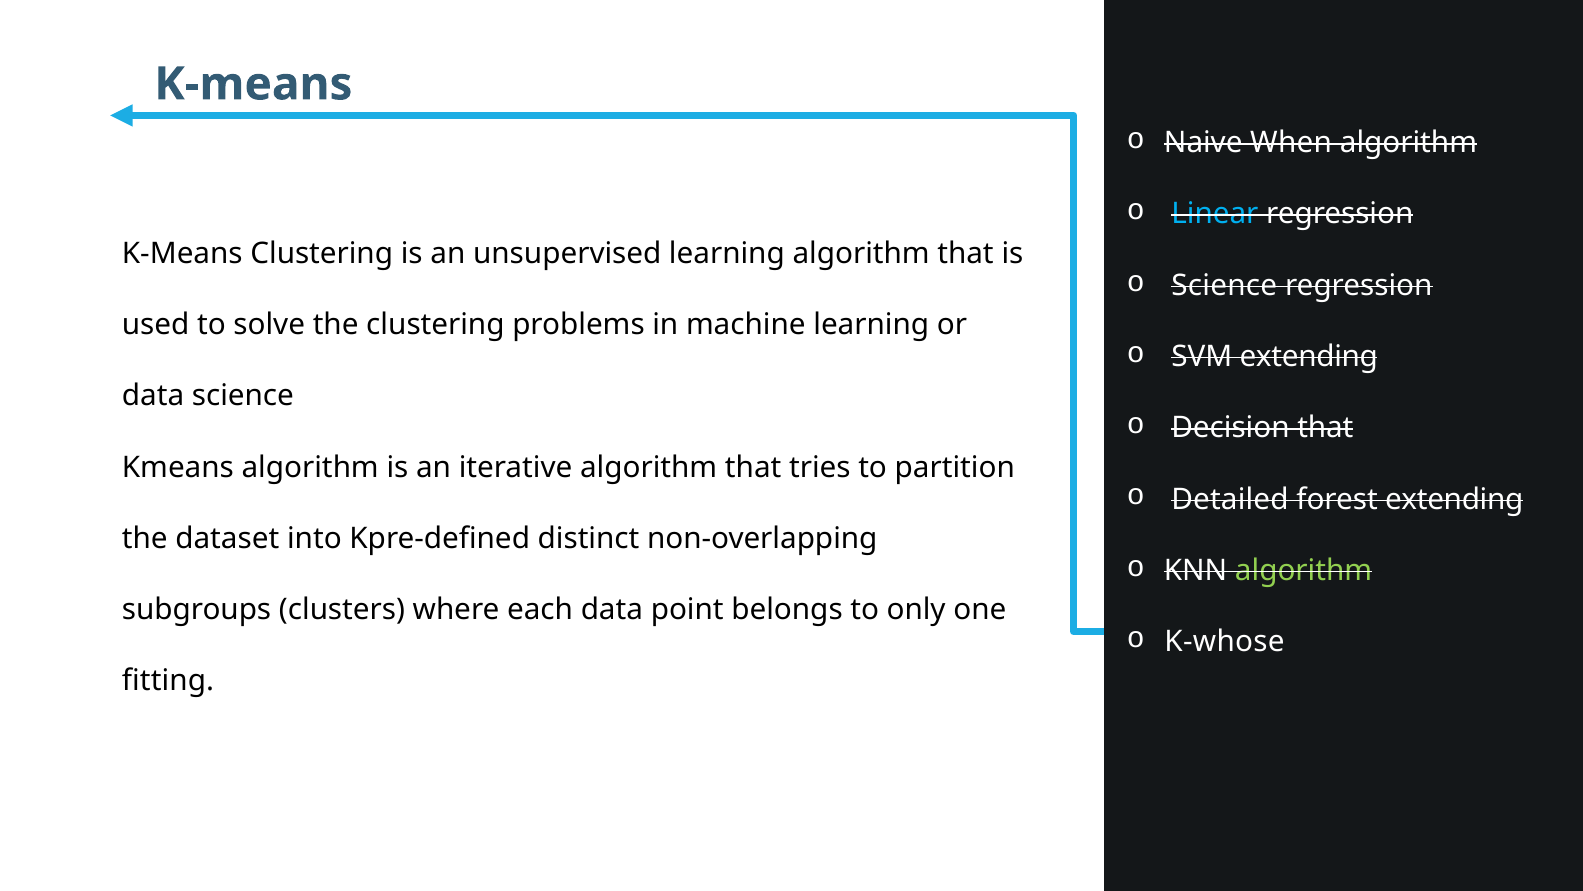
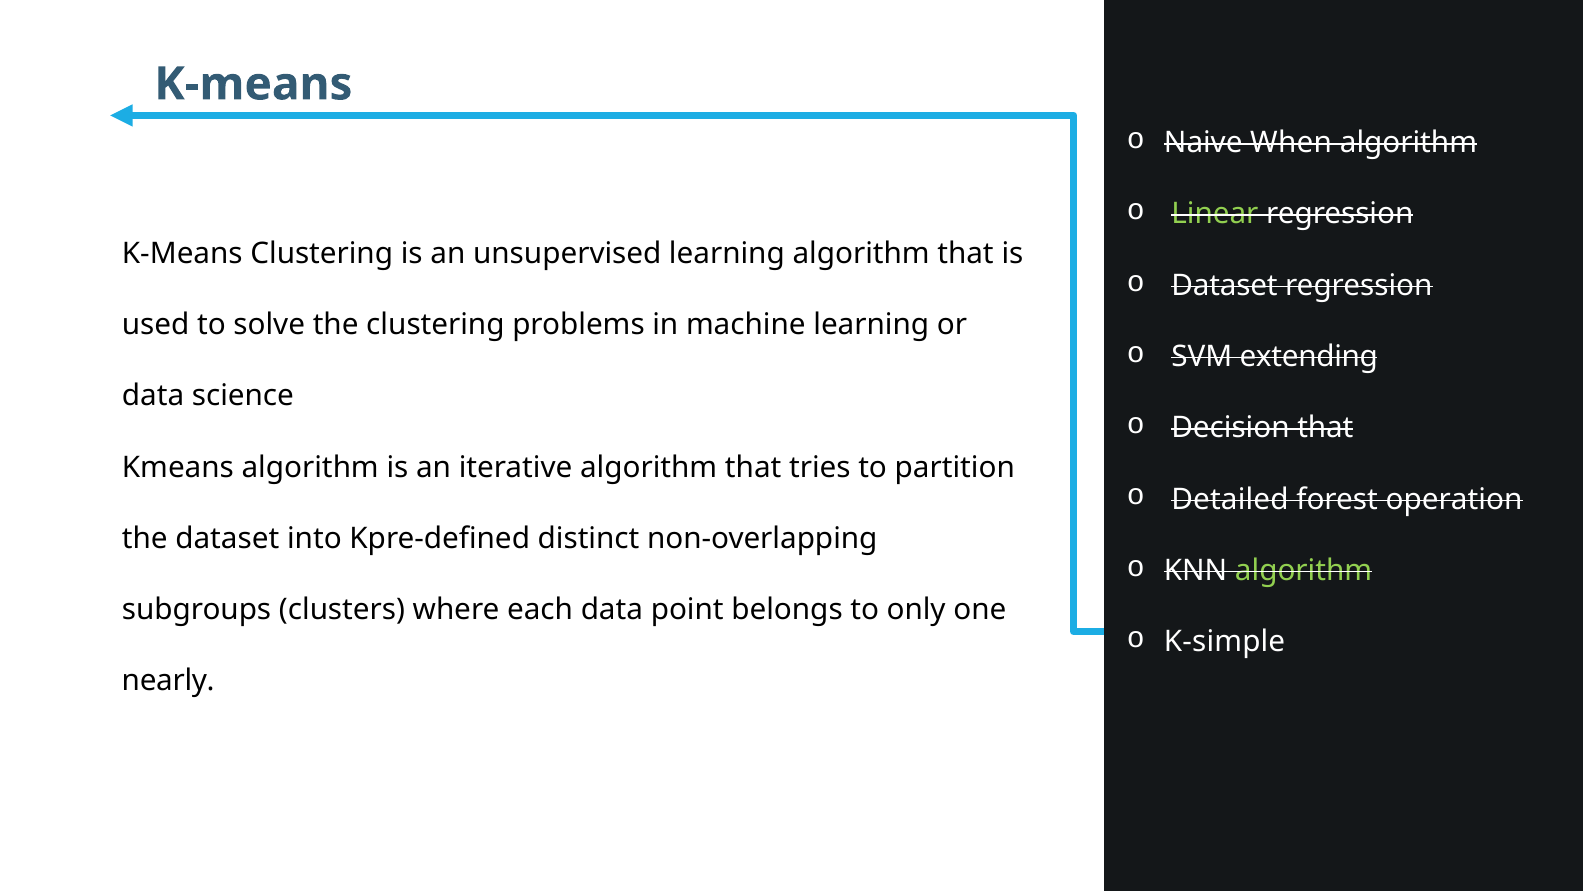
Linear colour: light blue -> light green
Science at (1224, 285): Science -> Dataset
forest extending: extending -> operation
K-whose: K-whose -> K-simple
fitting: fitting -> nearly
